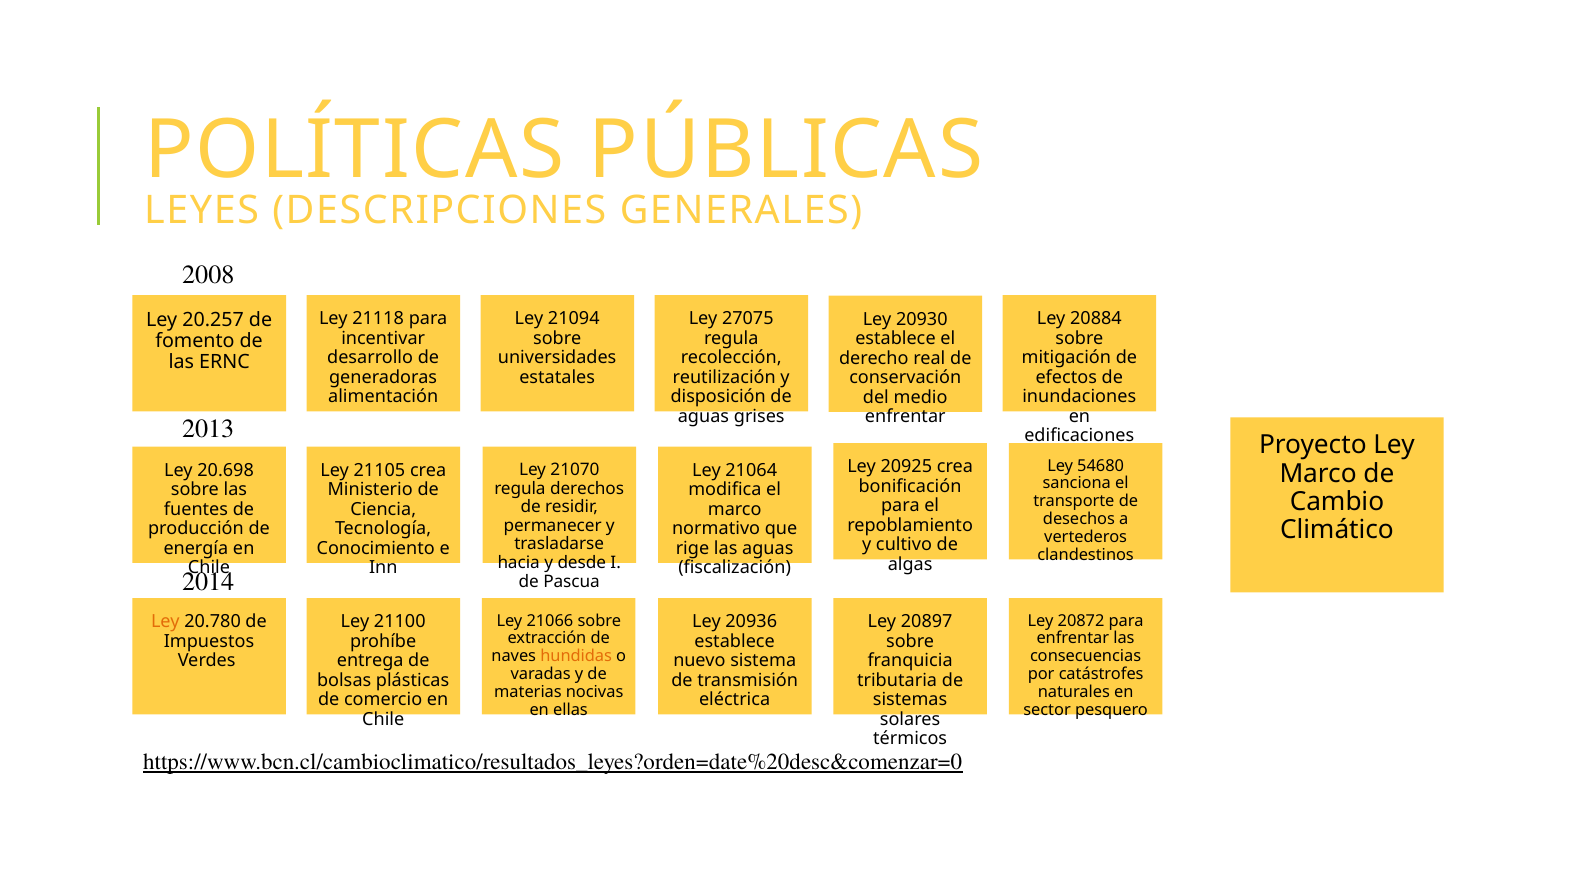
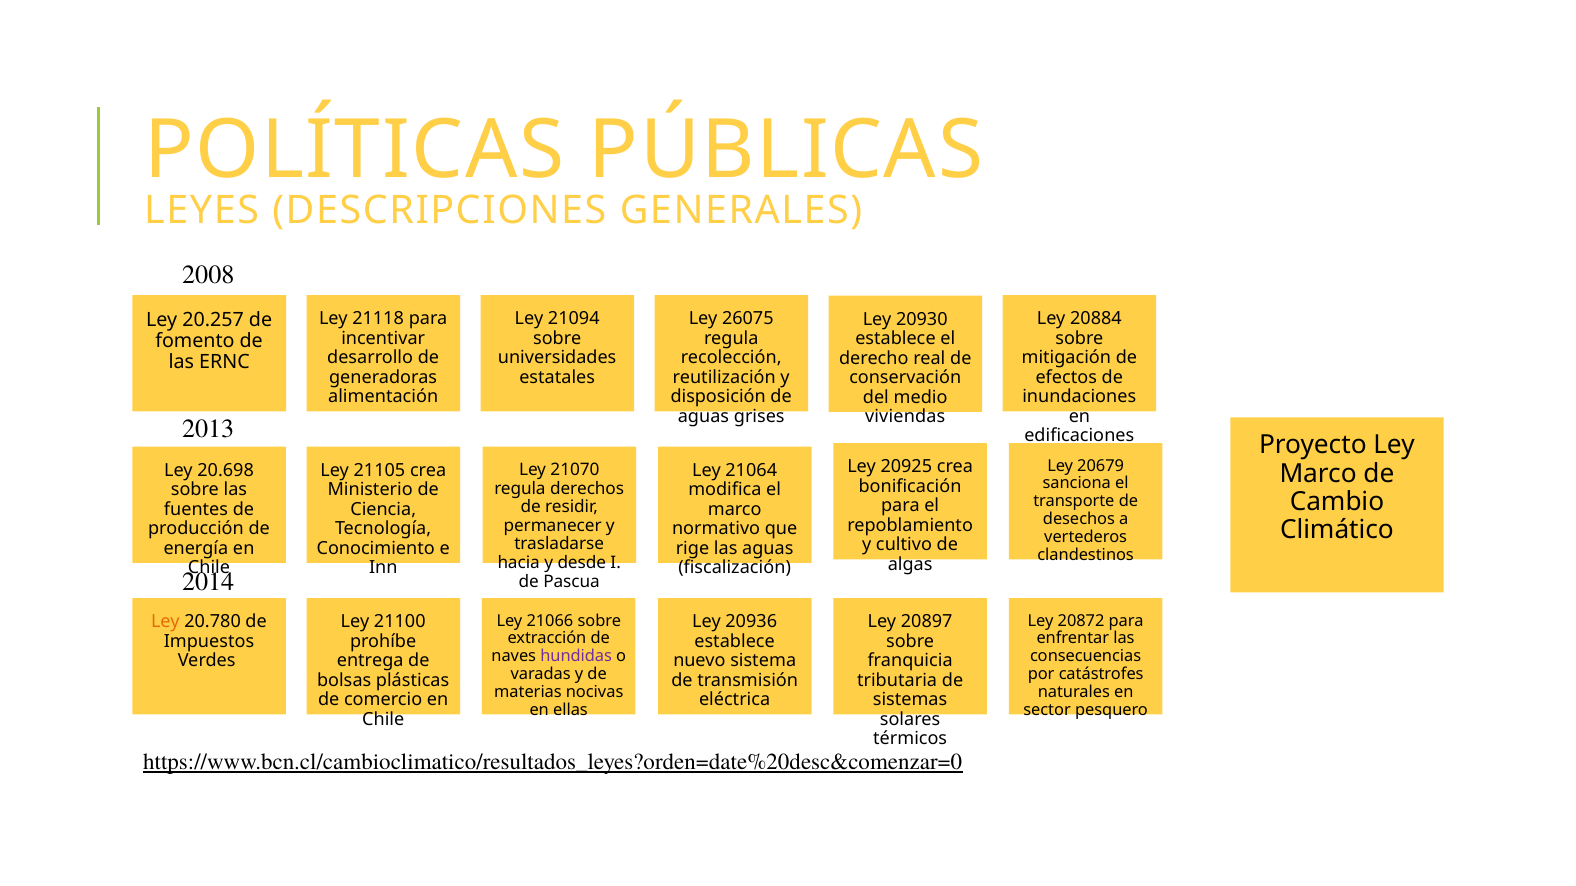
27075: 27075 -> 26075
enfrentar at (905, 417): enfrentar -> viviendas
54680: 54680 -> 20679
hundidas colour: orange -> purple
